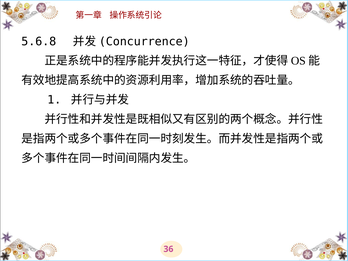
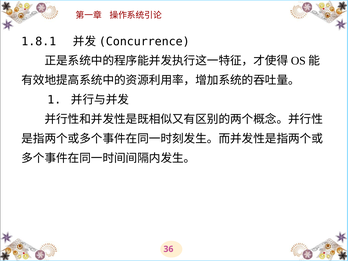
5.6.8: 5.6.8 -> 1.8.1
